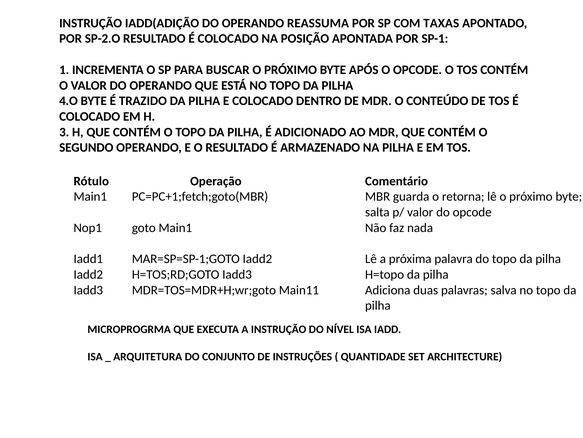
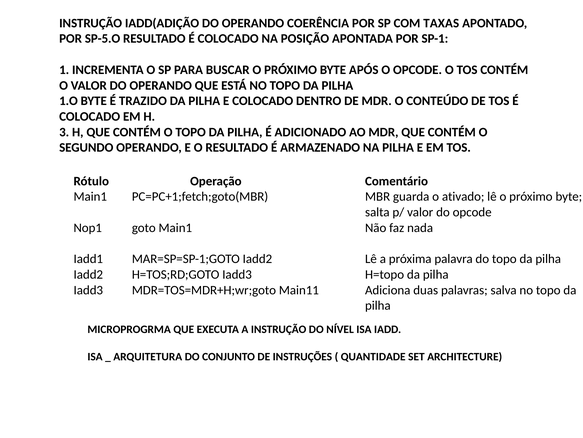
REASSUMA: REASSUMA -> COERÊNCIA
SP-2.O: SP-2.O -> SP-5.O
4.O: 4.O -> 1.O
retorna: retorna -> ativado
